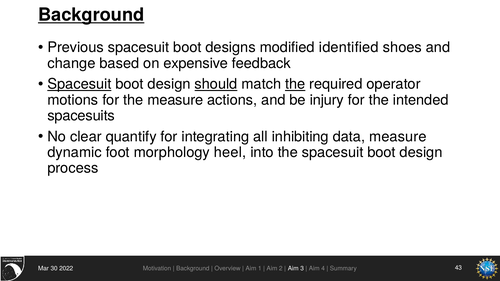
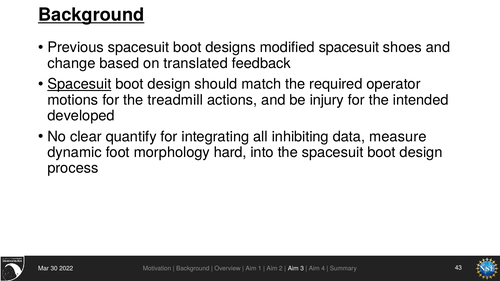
modified identified: identified -> spacesuit
expensive: expensive -> translated
should underline: present -> none
the at (295, 84) underline: present -> none
the measure: measure -> treadmill
spacesuits: spacesuits -> developed
heel: heel -> hard
